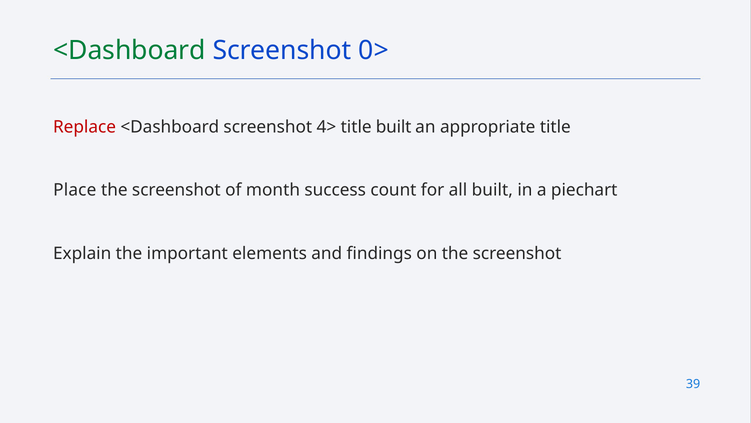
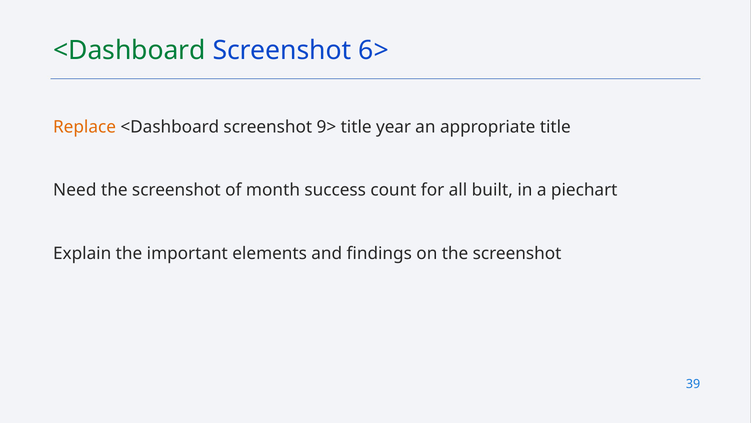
0>: 0> -> 6>
Replace colour: red -> orange
4>: 4> -> 9>
title built: built -> year
Place: Place -> Need
